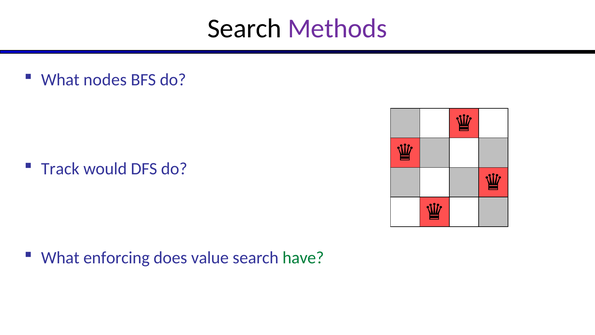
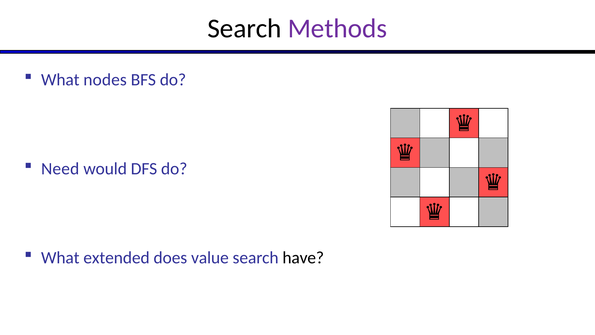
Track: Track -> Need
enforcing: enforcing -> extended
have colour: green -> black
